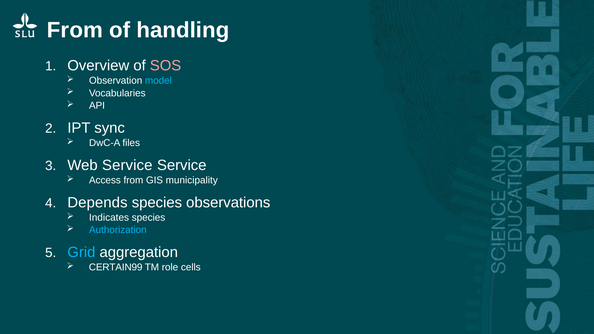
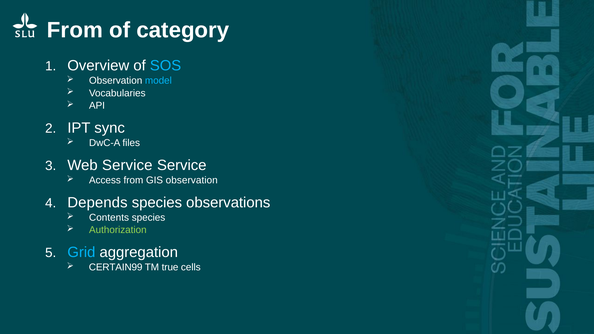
handling: handling -> category
SOS colour: pink -> light blue
GIS municipality: municipality -> observation
Indicates: Indicates -> Contents
Authorization colour: light blue -> light green
role: role -> true
